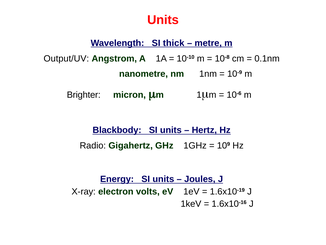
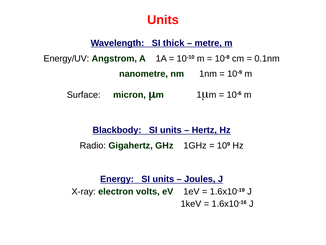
Output/UV: Output/UV -> Energy/UV
Brighter: Brighter -> Surface
